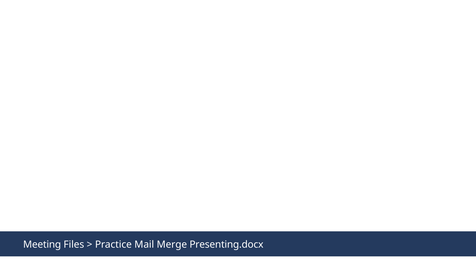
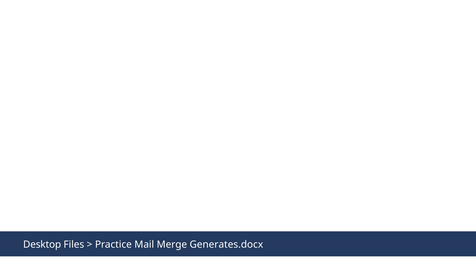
Meeting: Meeting -> Desktop
Presenting.docx: Presenting.docx -> Generates.docx
